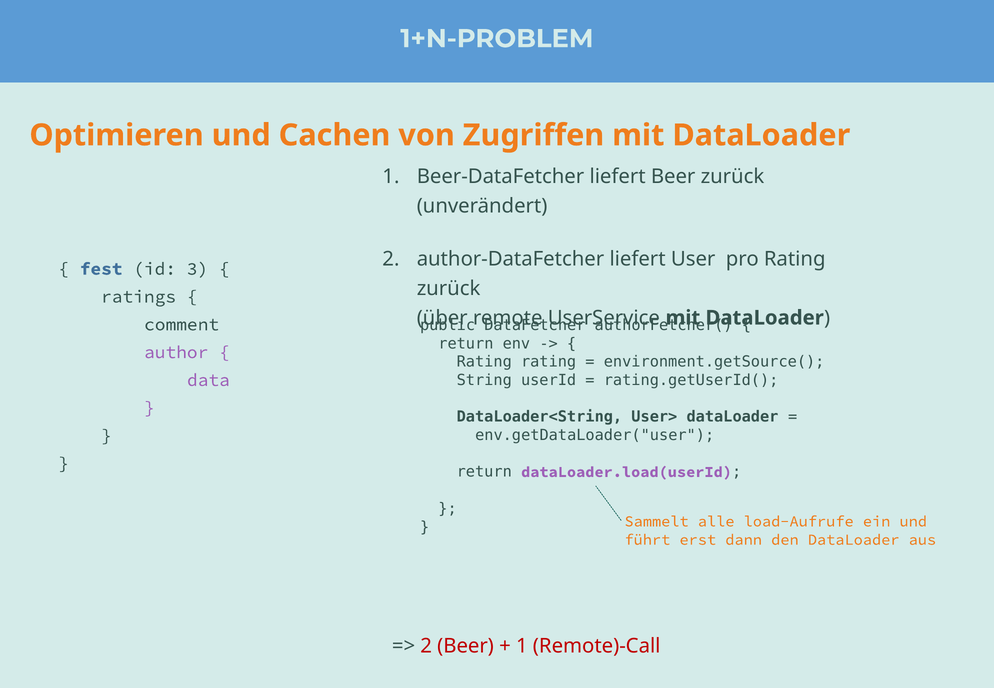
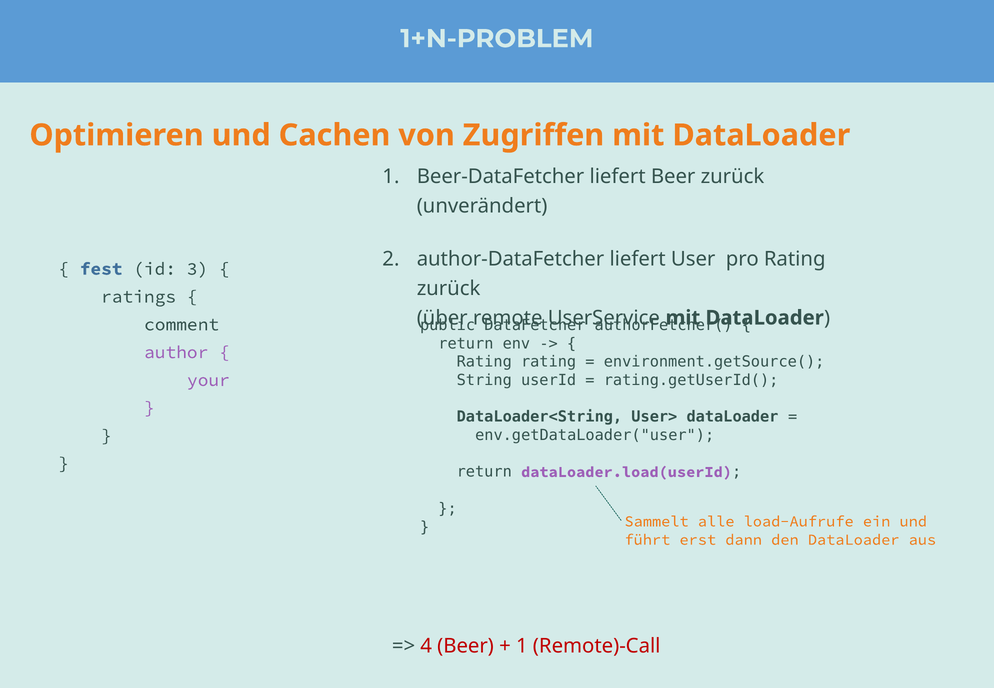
data: data -> your
2 at (426, 646): 2 -> 4
